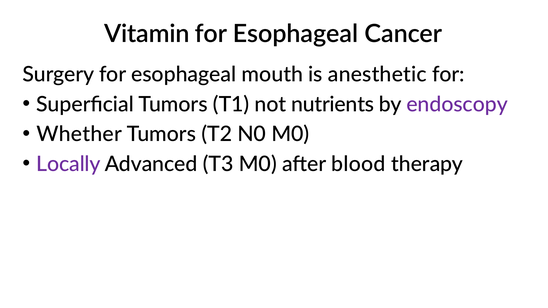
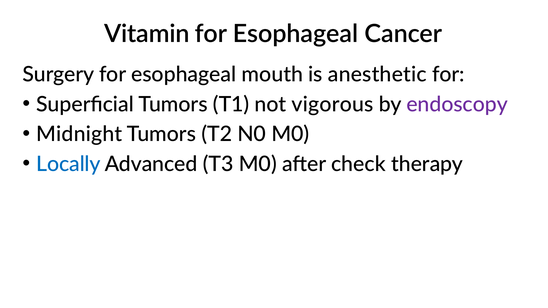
nutrients: nutrients -> vigorous
Whether: Whether -> Midnight
Locally colour: purple -> blue
blood: blood -> check
